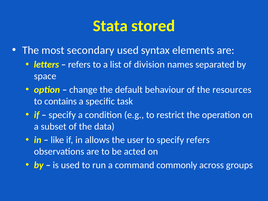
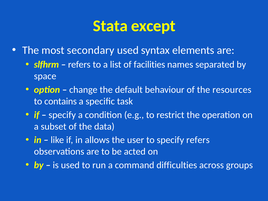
stored: stored -> except
letters: letters -> slfhrm
division: division -> facilities
commonly: commonly -> difficulties
